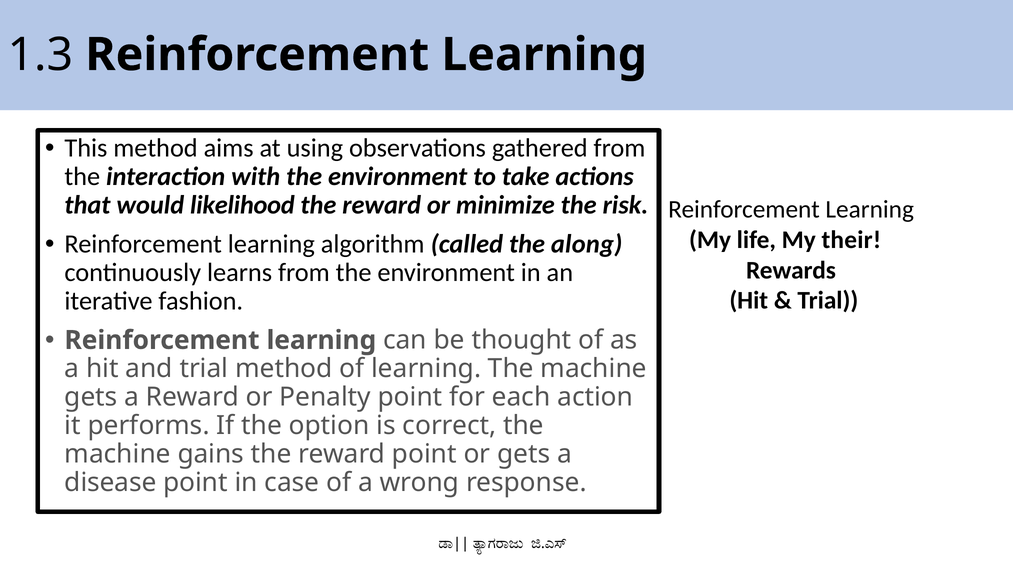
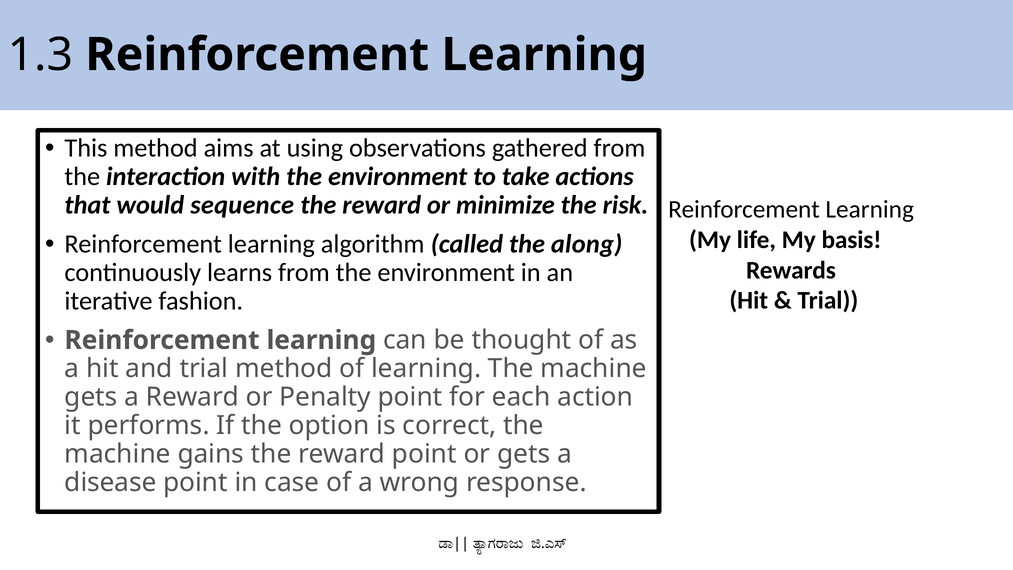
likelihood: likelihood -> sequence
their: their -> basis
